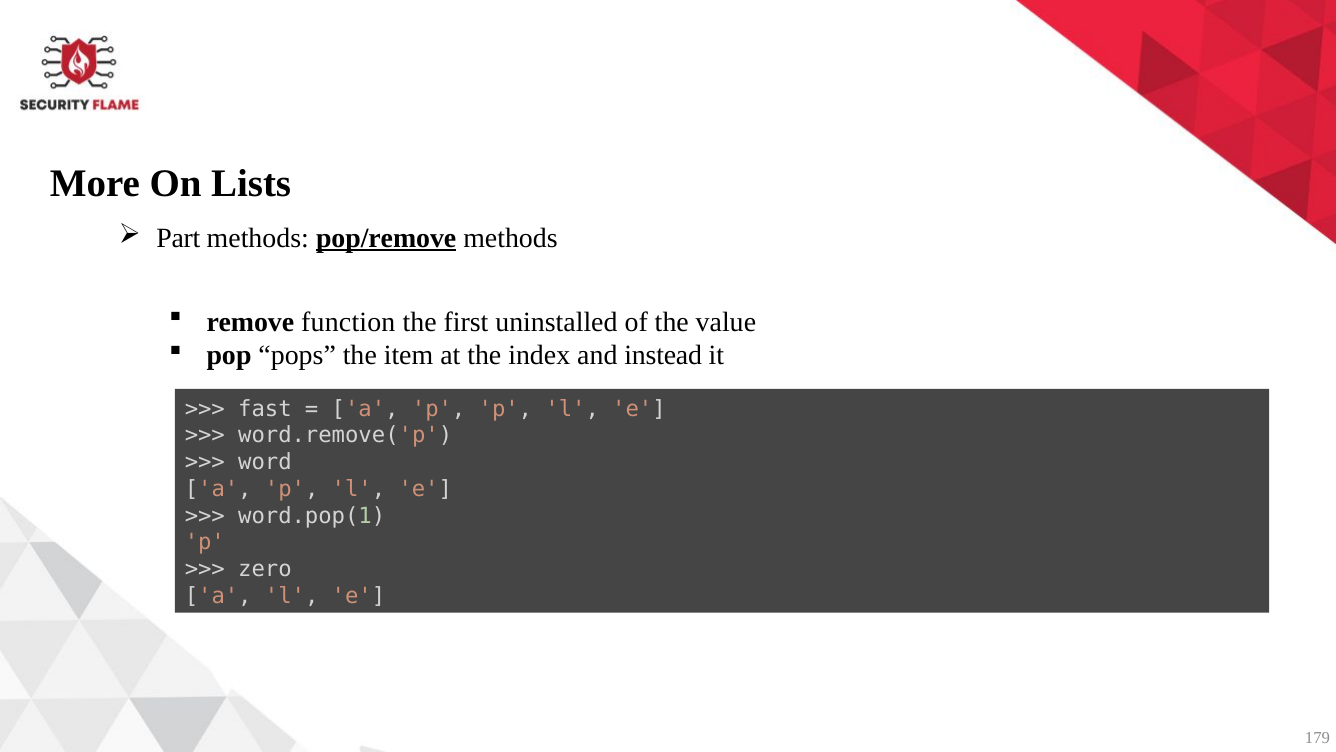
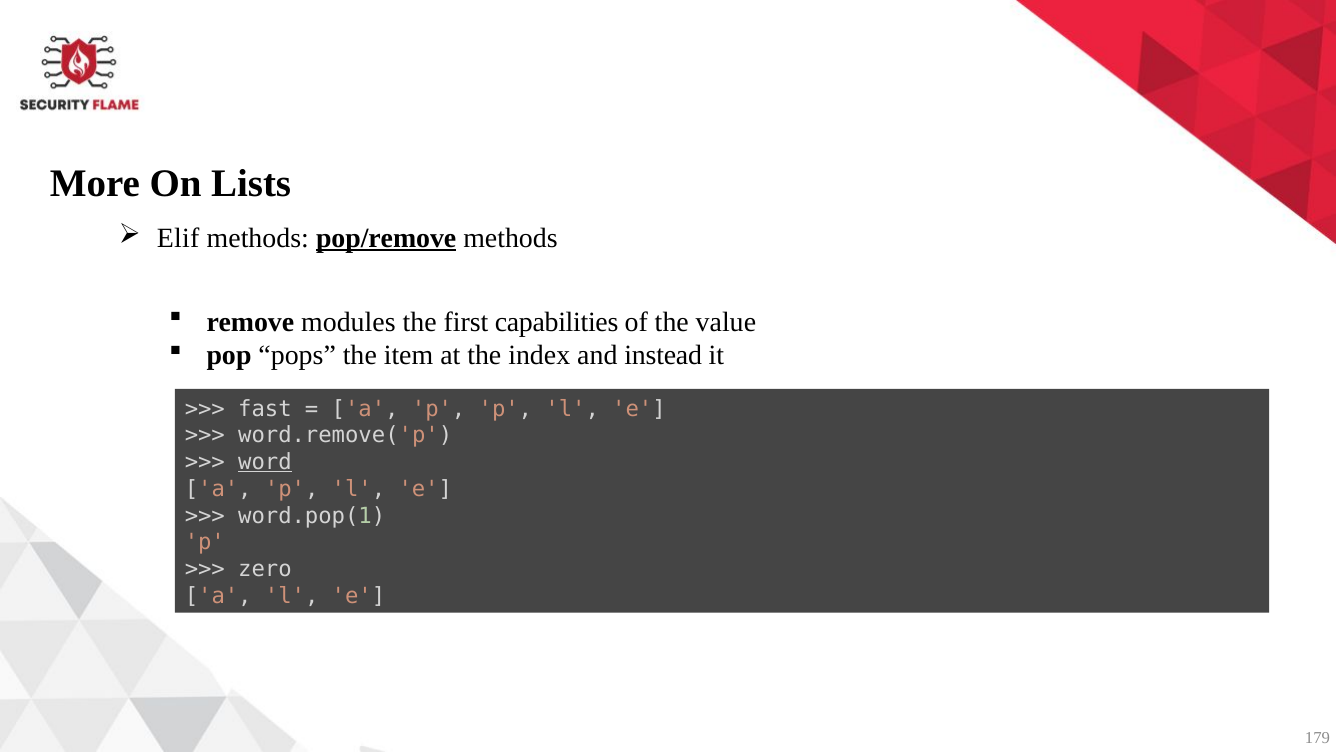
Part: Part -> Elif
function: function -> modules
uninstalled: uninstalled -> capabilities
word underline: none -> present
